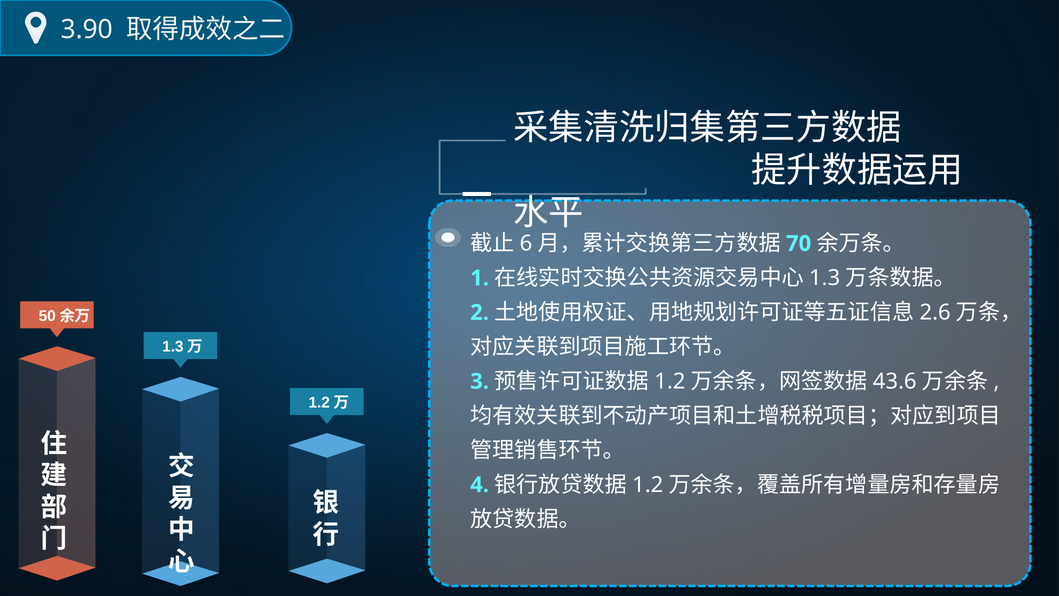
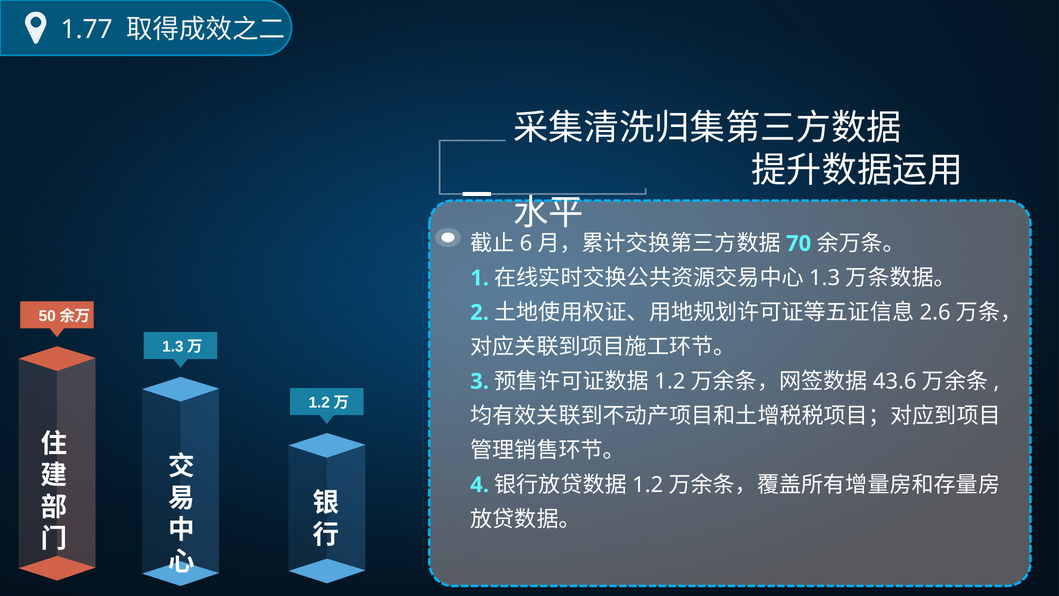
3.90: 3.90 -> 1.77
